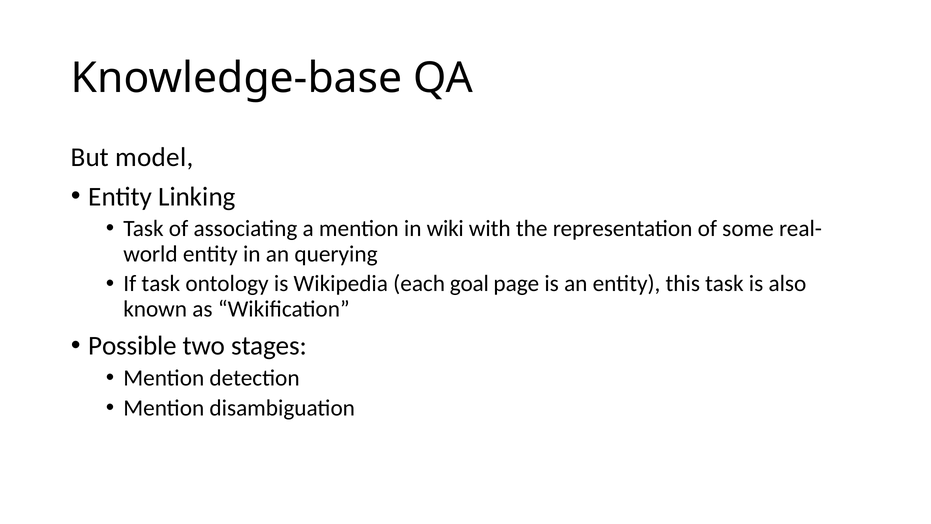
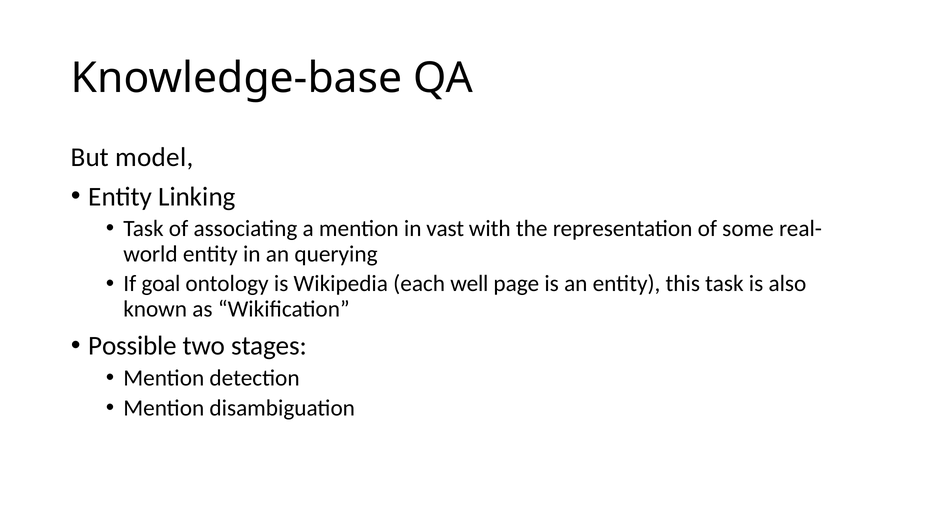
wiki: wiki -> vast
If task: task -> goal
goal: goal -> well
